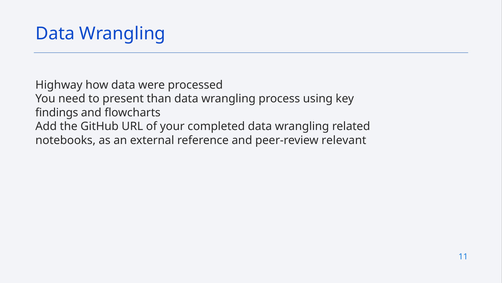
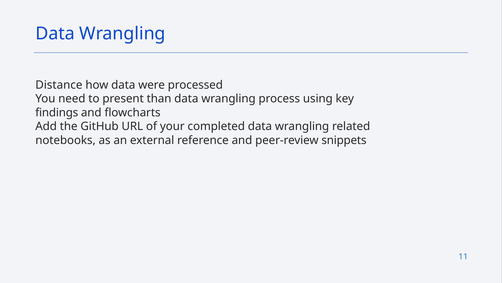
Highway: Highway -> Distance
relevant: relevant -> snippets
